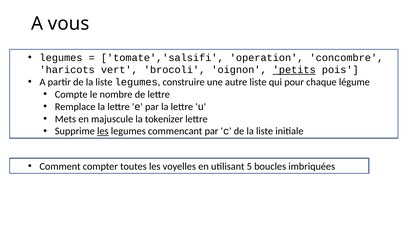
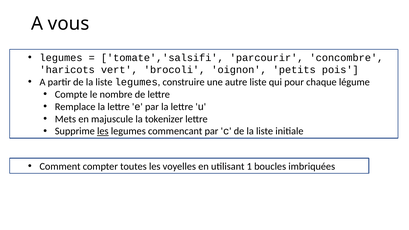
operation: operation -> parcourir
petits underline: present -> none
5: 5 -> 1
